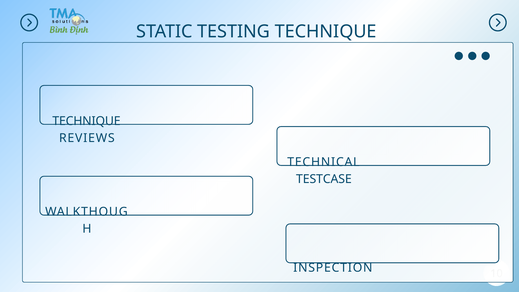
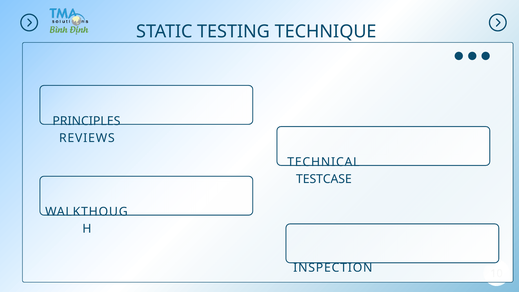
TECHNIQUE at (86, 121): TECHNIQUE -> PRINCIPLES
